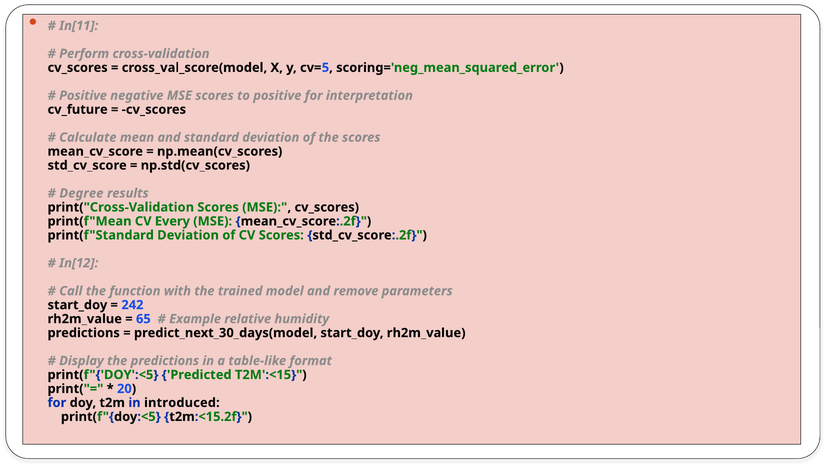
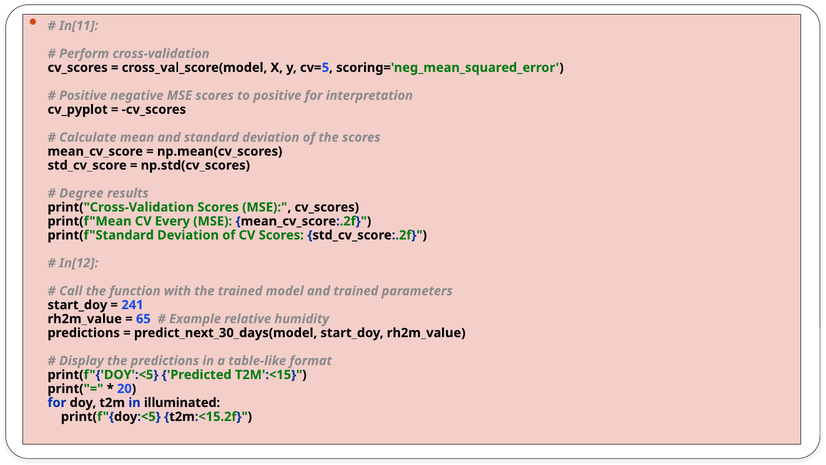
cv_future: cv_future -> cv_pyplot
and remove: remove -> trained
242: 242 -> 241
introduced: introduced -> illuminated
